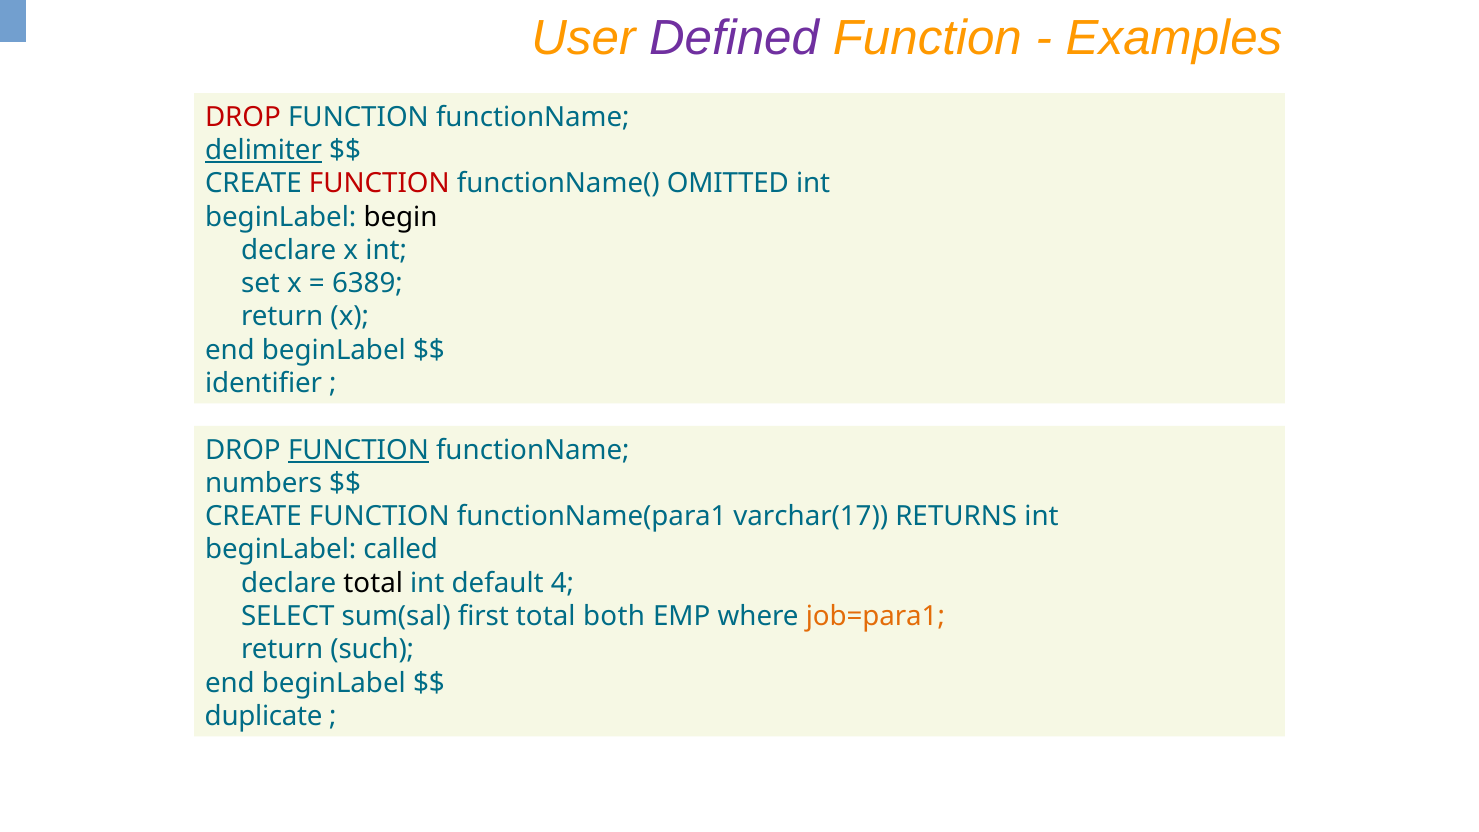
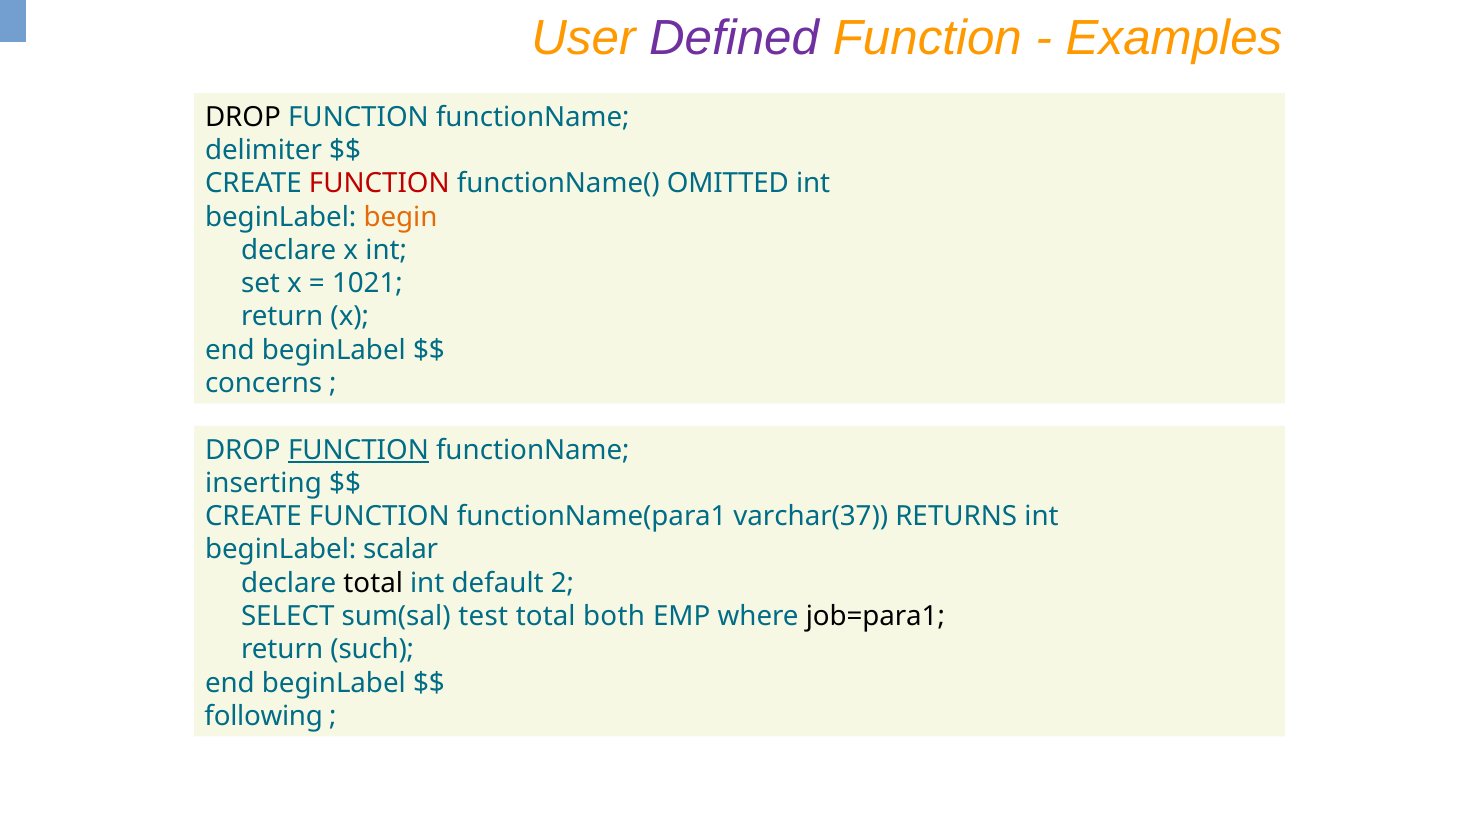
DROP at (243, 117) colour: red -> black
delimiter underline: present -> none
begin colour: black -> orange
6389: 6389 -> 1021
identifier: identifier -> concerns
numbers: numbers -> inserting
varchar(17: varchar(17 -> varchar(37
called: called -> scalar
4: 4 -> 2
first: first -> test
job=para1 colour: orange -> black
duplicate: duplicate -> following
